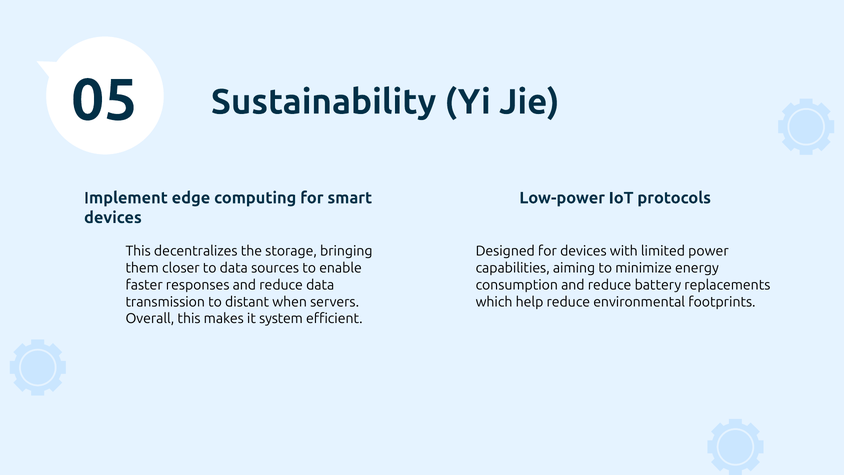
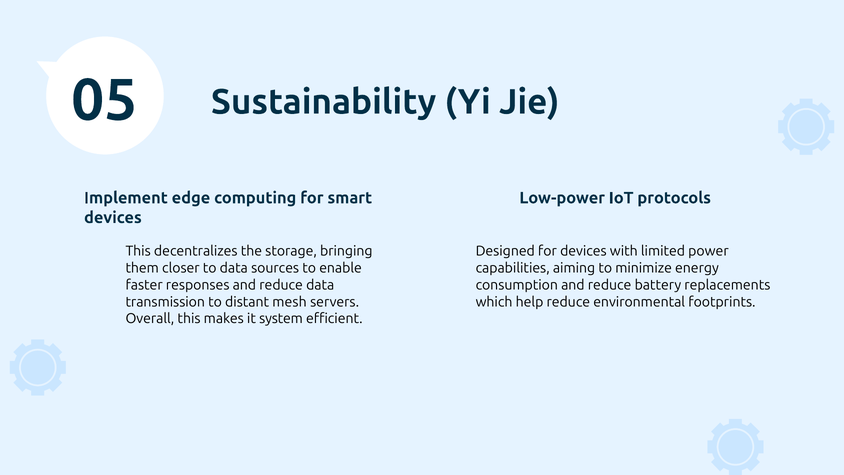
when: when -> mesh
